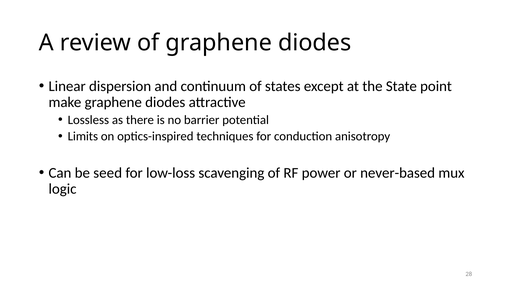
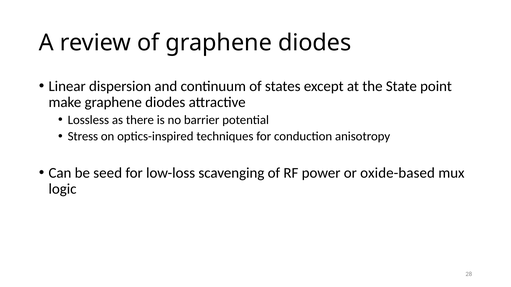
Limits: Limits -> Stress
never-based: never-based -> oxide-based
